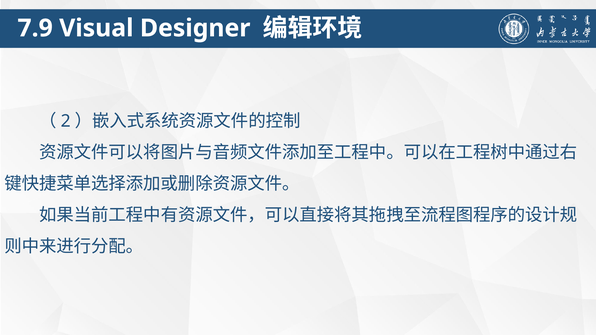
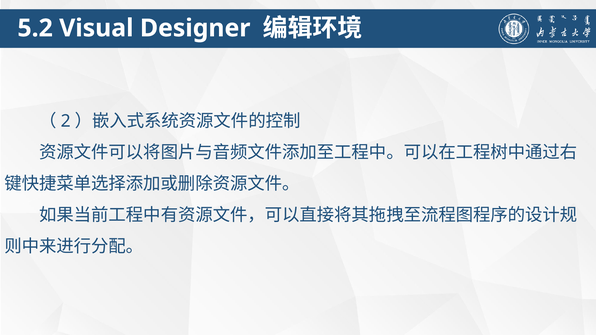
7.9: 7.9 -> 5.2
